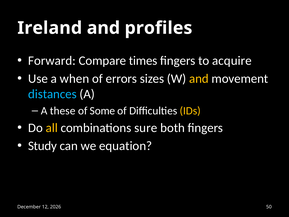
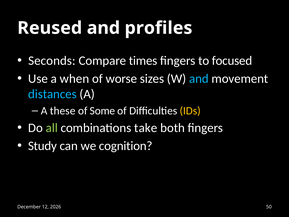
Ireland: Ireland -> Reused
Forward: Forward -> Seconds
acquire: acquire -> focused
errors: errors -> worse
and at (199, 79) colour: yellow -> light blue
all colour: yellow -> light green
sure: sure -> take
equation: equation -> cognition
